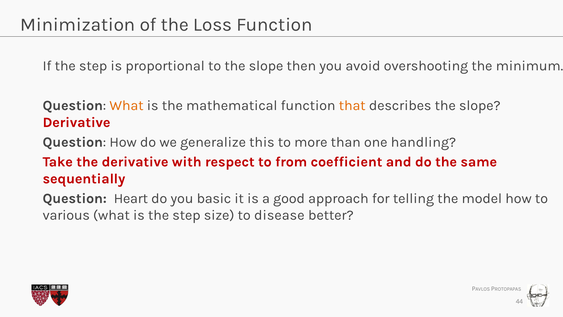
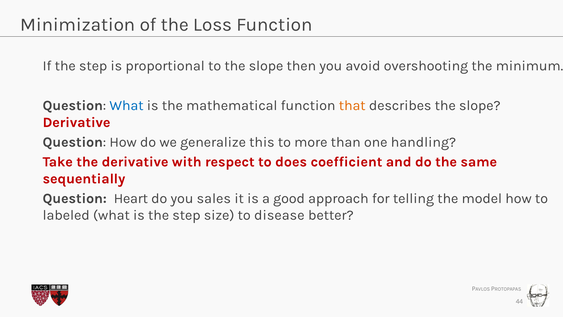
What at (126, 105) colour: orange -> blue
from: from -> does
basic: basic -> sales
various: various -> labeled
